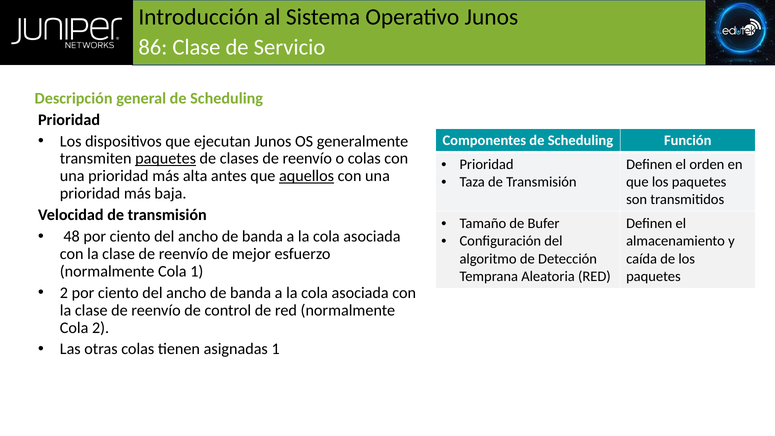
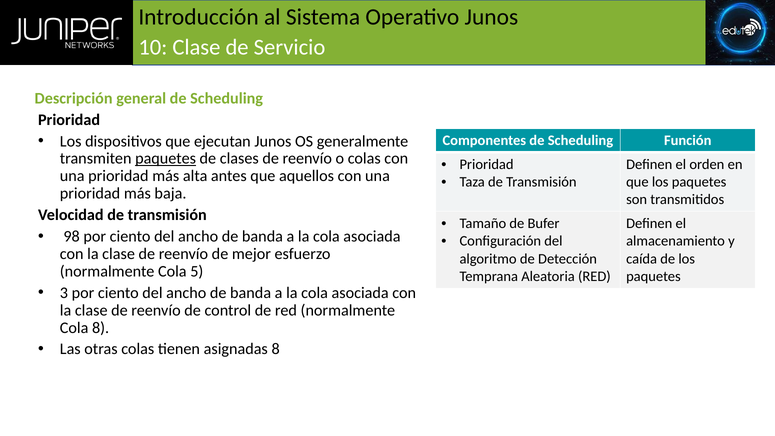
86: 86 -> 10
aquellos underline: present -> none
48: 48 -> 98
Cola 1: 1 -> 5
2 at (64, 293): 2 -> 3
Cola 2: 2 -> 8
asignadas 1: 1 -> 8
